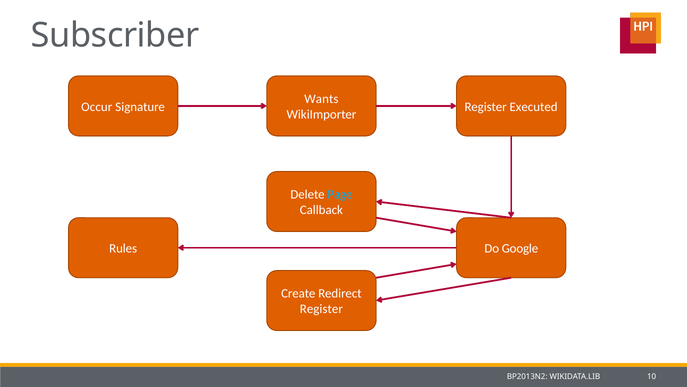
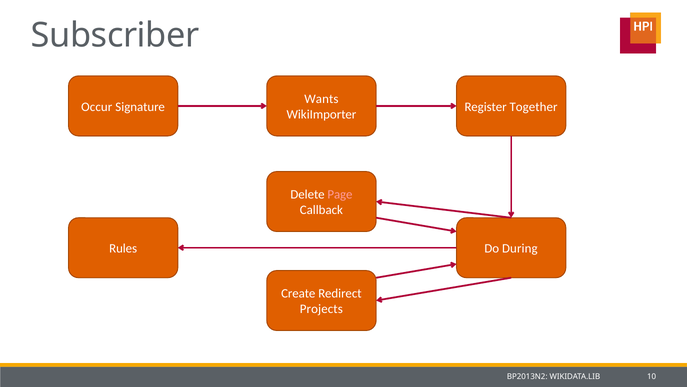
Executed: Executed -> Together
Page colour: light blue -> pink
Google: Google -> During
Register at (321, 309): Register -> Projects
